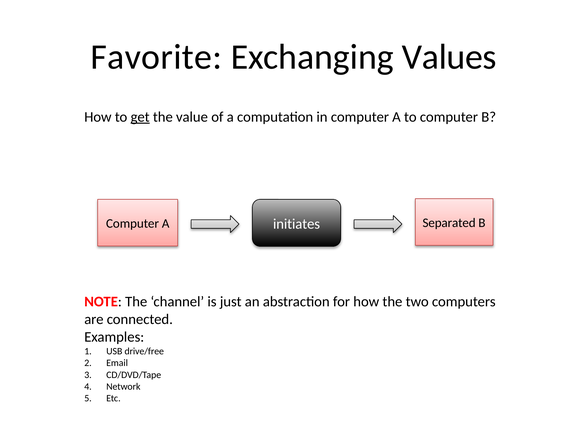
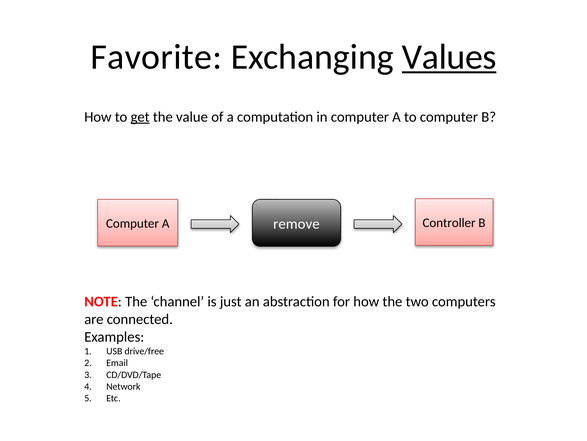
Values underline: none -> present
Separated: Separated -> Controller
initiates: initiates -> remove
